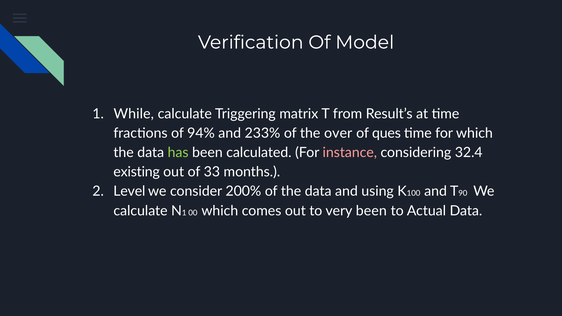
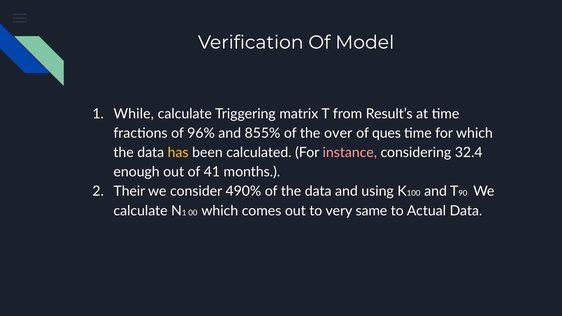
94%: 94% -> 96%
233%: 233% -> 855%
has colour: light green -> yellow
existing: existing -> enough
33: 33 -> 41
Level: Level -> Their
200%: 200% -> 490%
very been: been -> same
